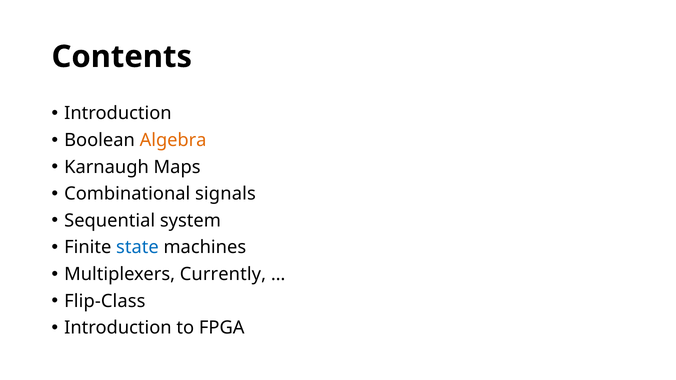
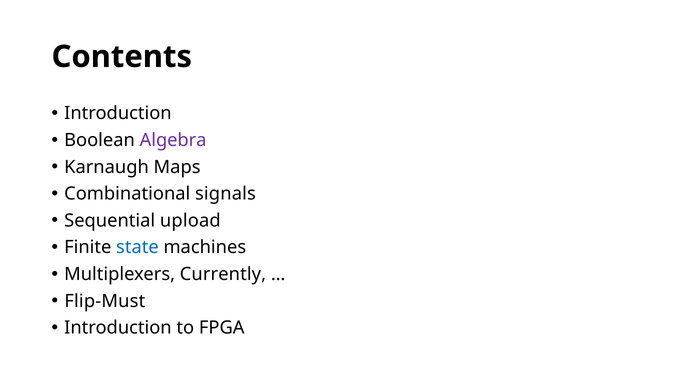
Algebra colour: orange -> purple
system: system -> upload
Flip-Class: Flip-Class -> Flip-Must
